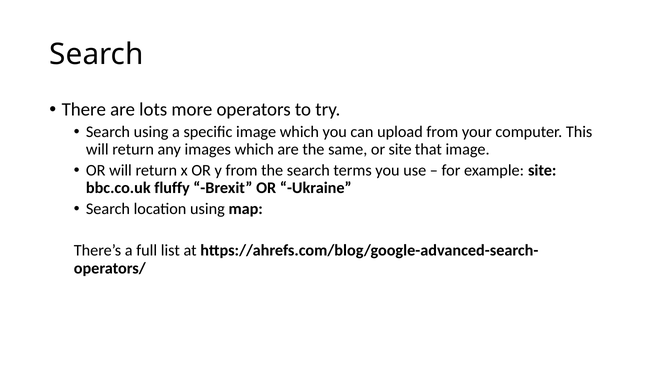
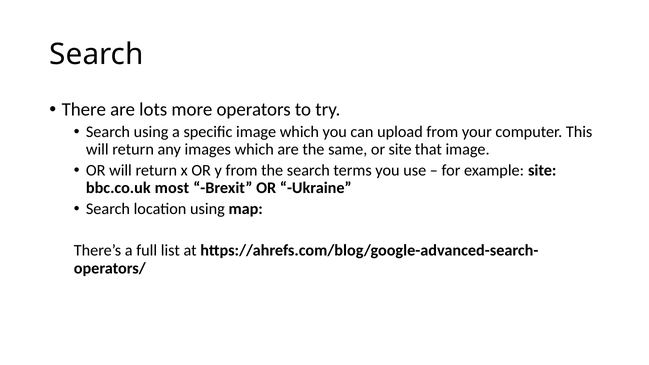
fluffy: fluffy -> most
